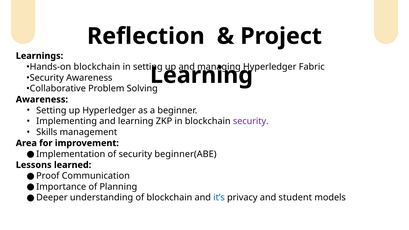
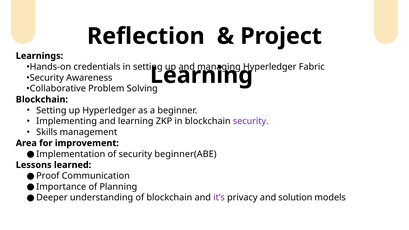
Hands-on blockchain: blockchain -> credentials
Awareness at (42, 100): Awareness -> Blockchain
it’s colour: blue -> purple
student: student -> solution
